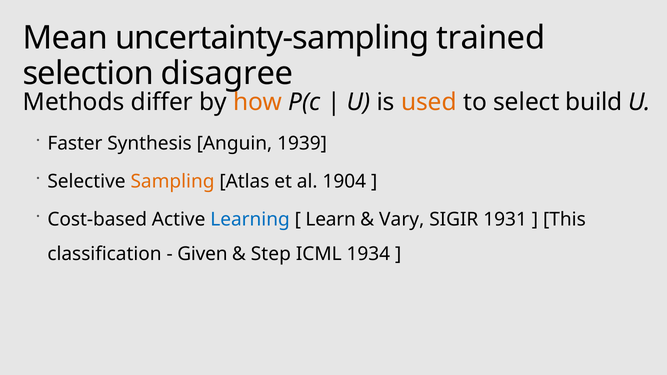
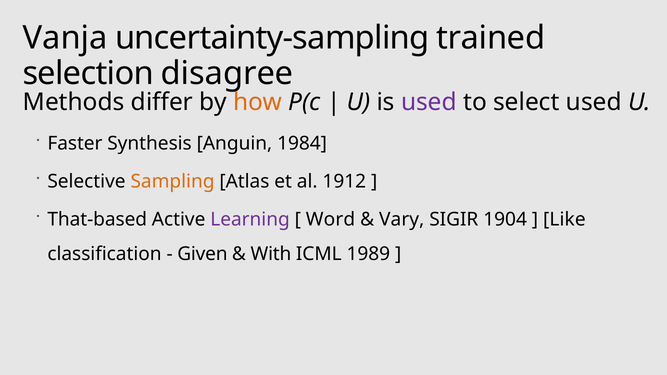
Mean: Mean -> Vanja
used at (429, 102) colour: orange -> purple
select build: build -> used
1939: 1939 -> 1984
1904: 1904 -> 1912
Cost-based: Cost-based -> That-based
Learning colour: blue -> purple
Learn: Learn -> Word
1931: 1931 -> 1904
This: This -> Like
Step: Step -> With
1934: 1934 -> 1989
